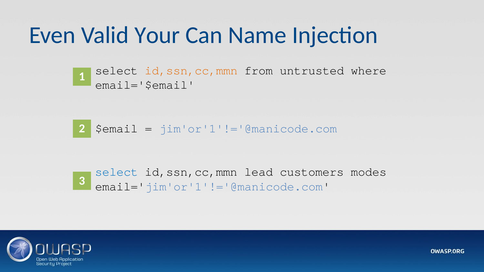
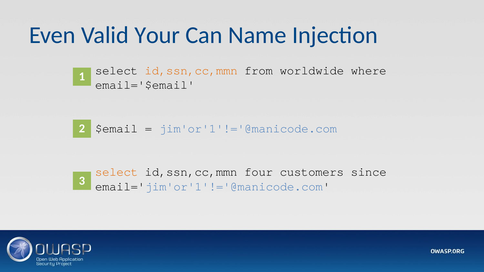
untrusted: untrusted -> worldwide
select at (117, 172) colour: blue -> orange
lead: lead -> four
modes: modes -> since
